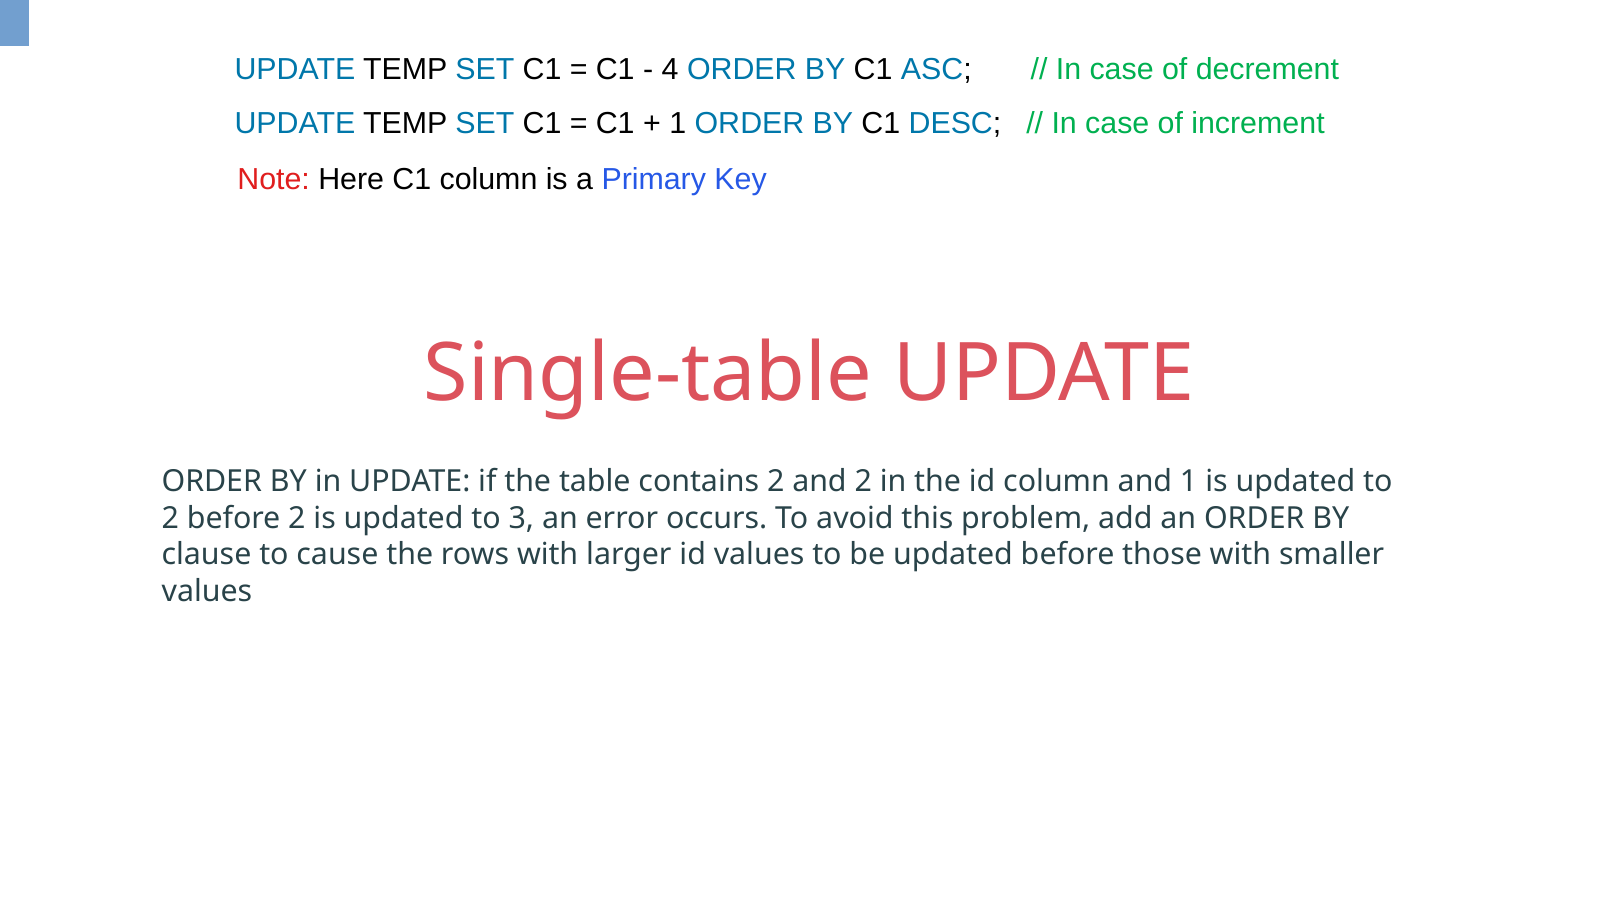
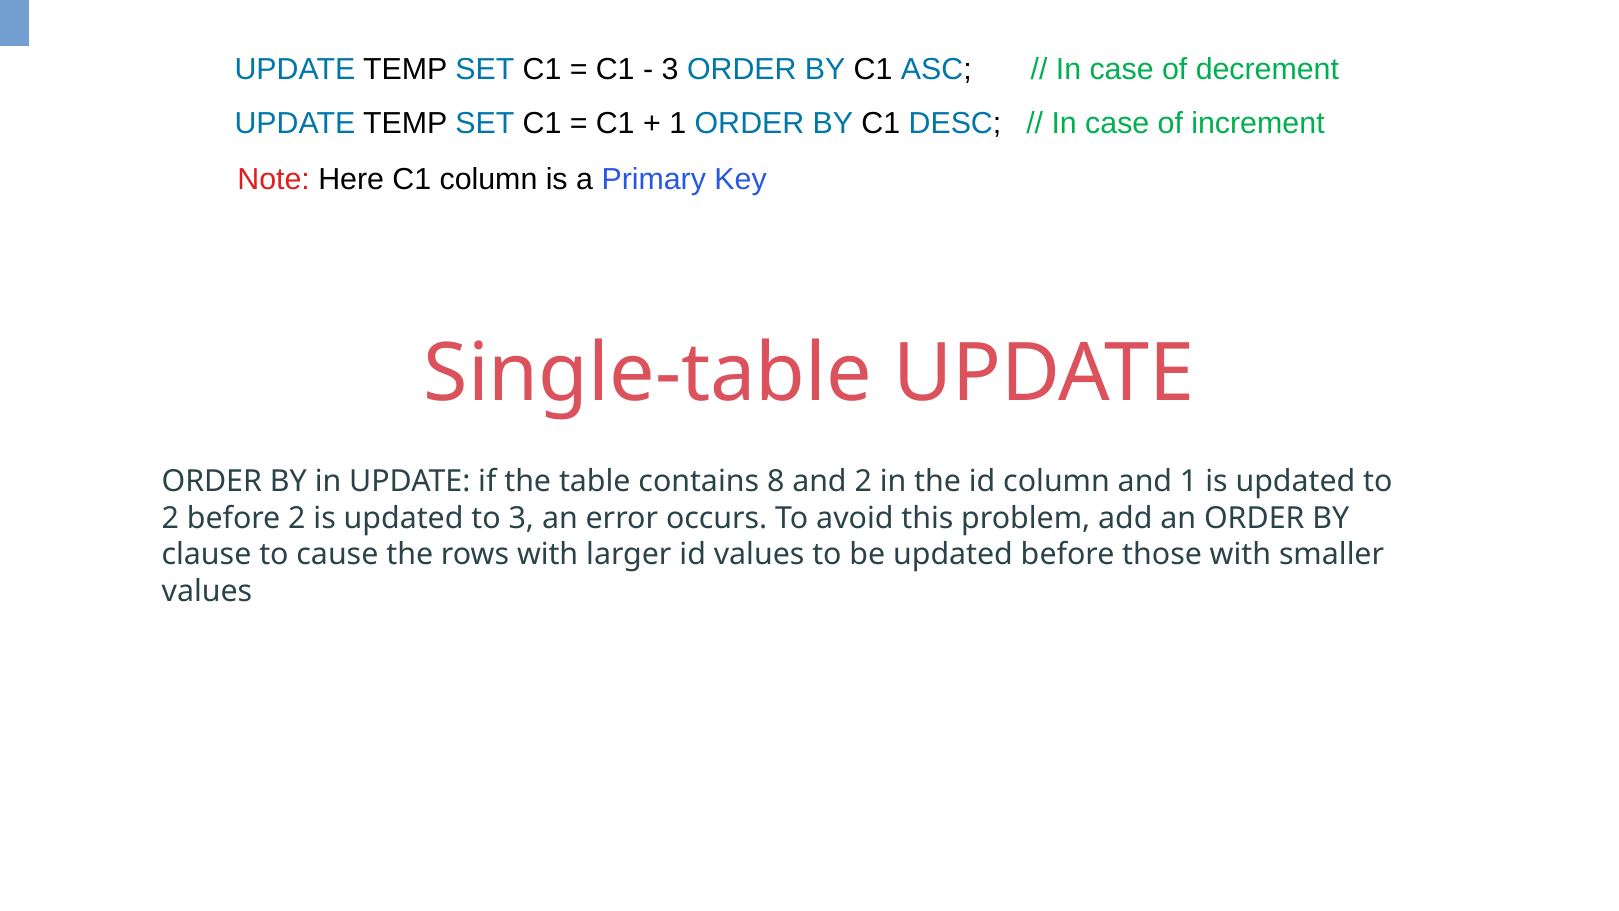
4 at (670, 69): 4 -> 3
contains 2: 2 -> 8
